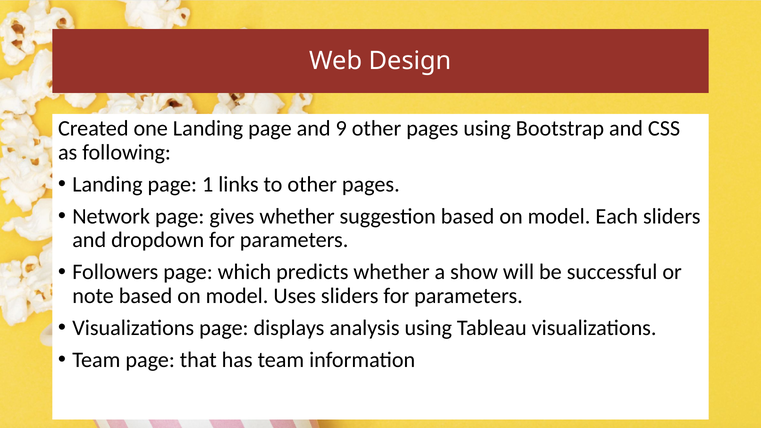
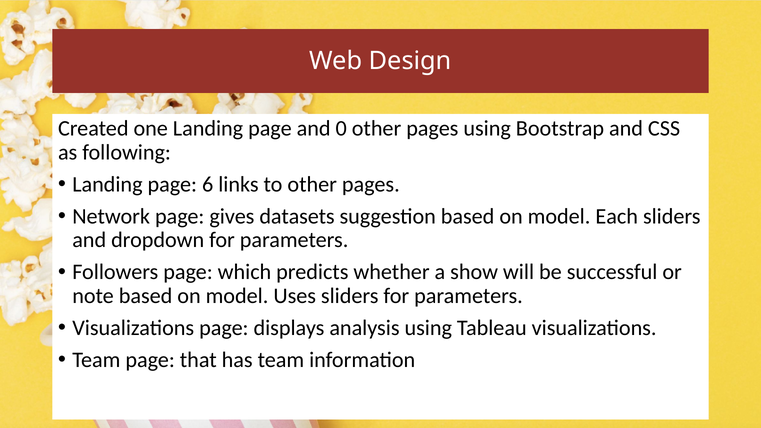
9: 9 -> 0
1: 1 -> 6
gives whether: whether -> datasets
